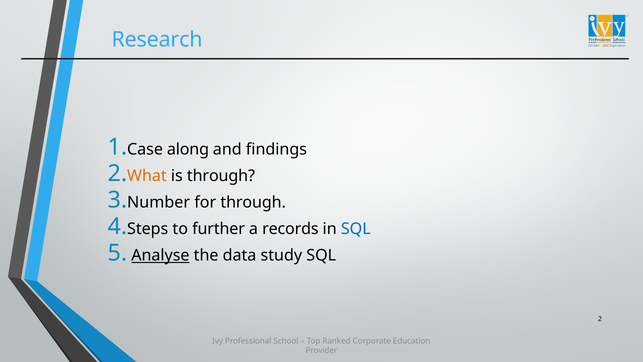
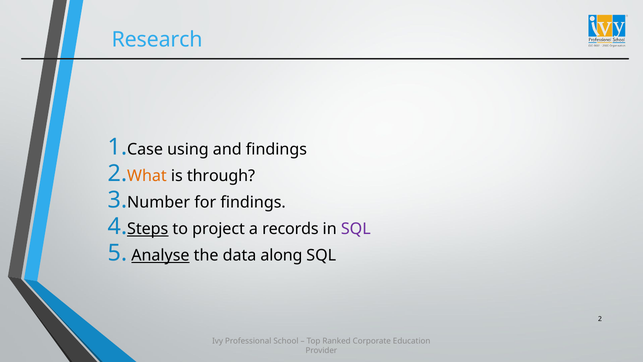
along: along -> using
for through: through -> findings
Steps underline: none -> present
further: further -> project
SQL at (356, 229) colour: blue -> purple
study: study -> along
